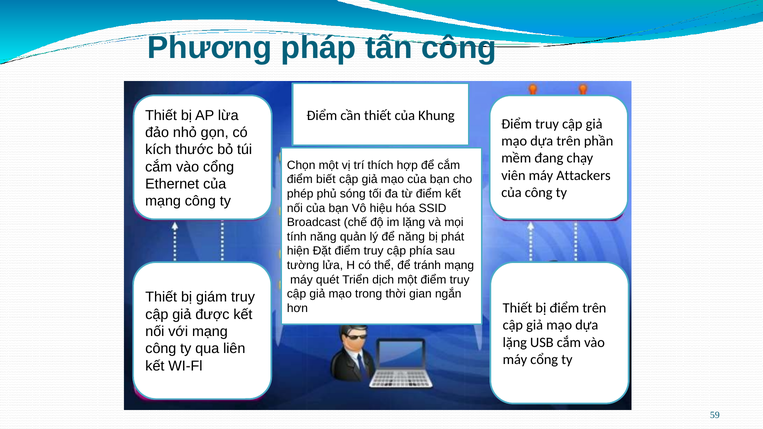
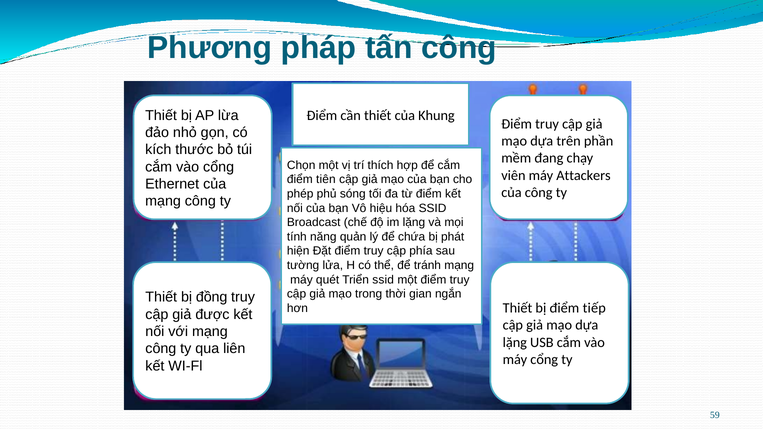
biết: biết -> tiên
để năng: năng -> chứa
Triển dịch: dịch -> ssid
giám: giám -> đồng
điểm trên: trên -> tiếp
